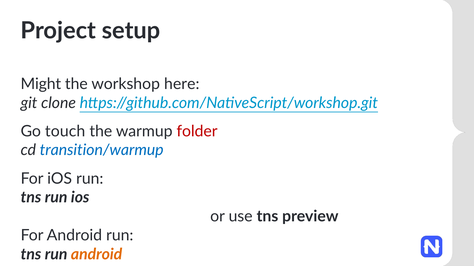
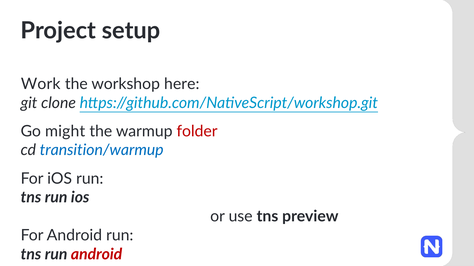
Might: Might -> Work
touch: touch -> might
android at (97, 255) colour: orange -> red
